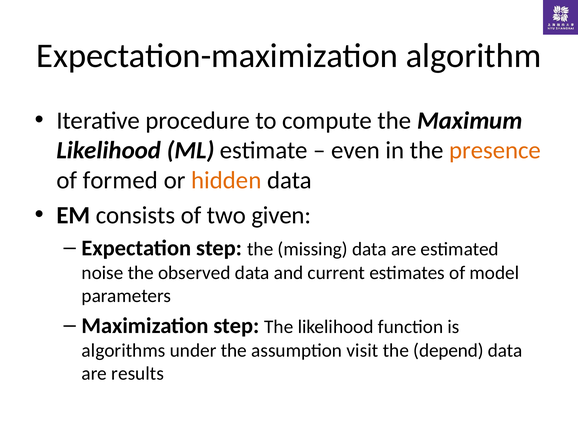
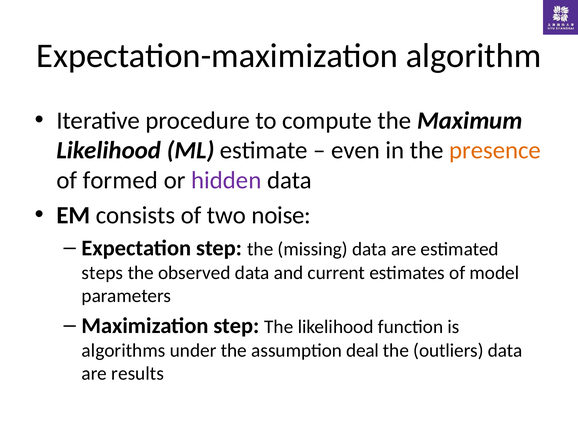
hidden colour: orange -> purple
given: given -> noise
noise: noise -> steps
visit: visit -> deal
depend: depend -> outliers
